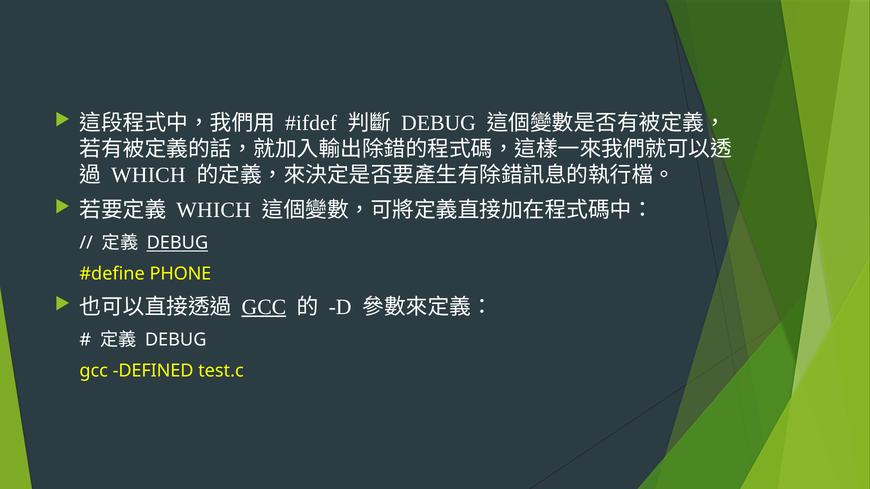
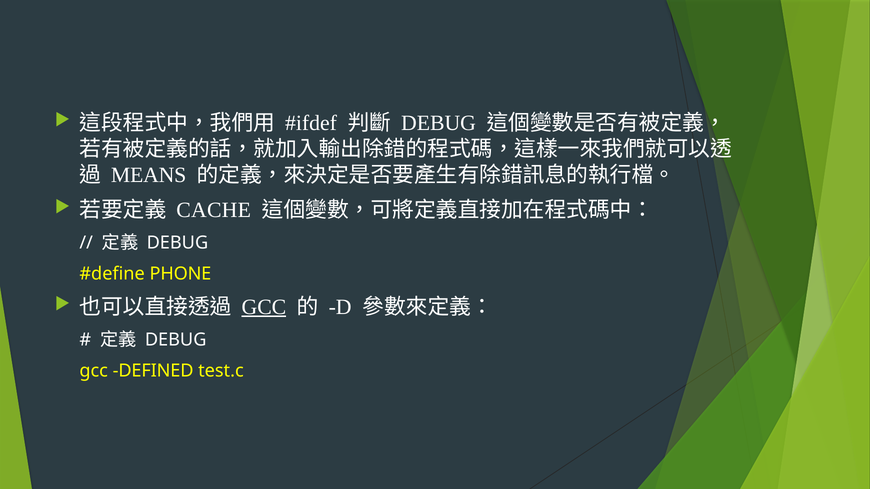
WHICH at (148, 175): WHICH -> MEANS
WHICH at (214, 210): WHICH -> CACHE
DEBUG at (177, 243) underline: present -> none
